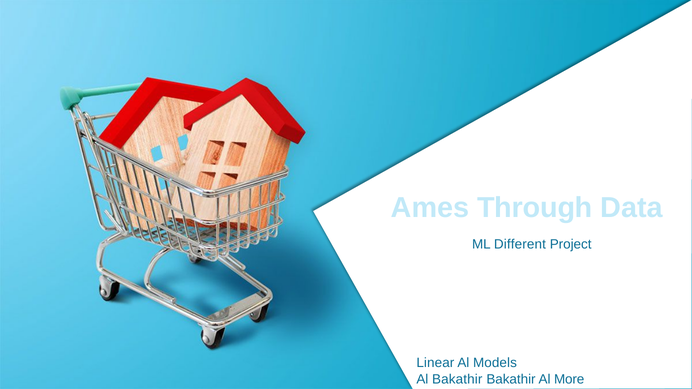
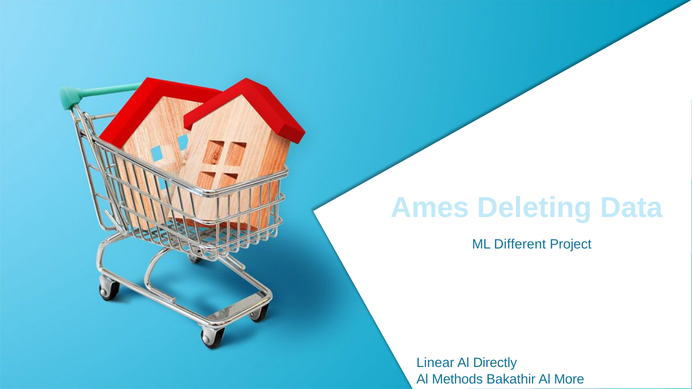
Through: Through -> Deleting
Models: Models -> Directly
Al Bakathir: Bakathir -> Methods
